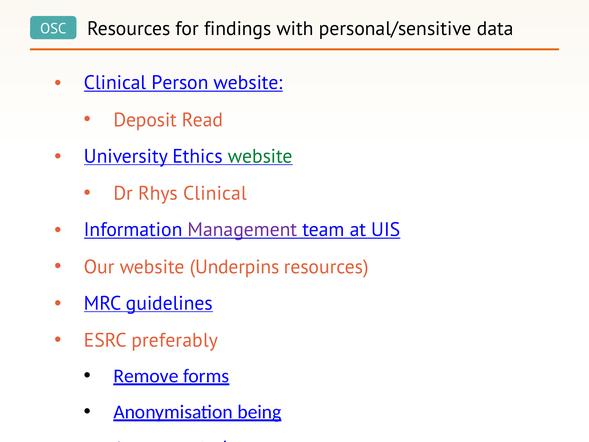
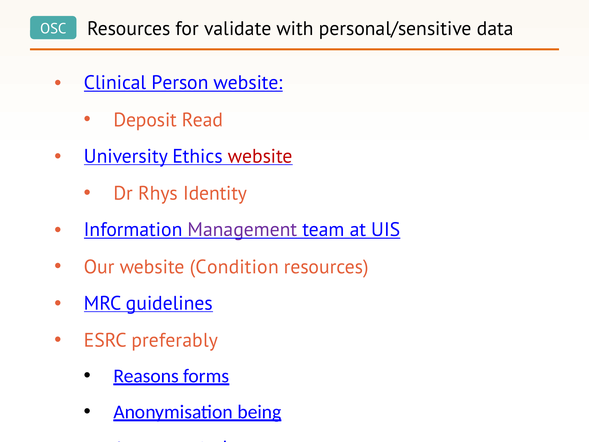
findings: findings -> validate
website at (260, 156) colour: green -> red
Rhys Clinical: Clinical -> Identity
Underpins: Underpins -> Condition
Remove: Remove -> Reasons
